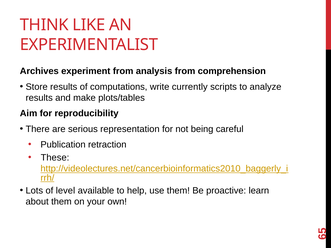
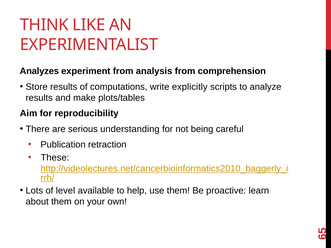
Archives: Archives -> Analyzes
currently: currently -> explicitly
representation: representation -> understanding
